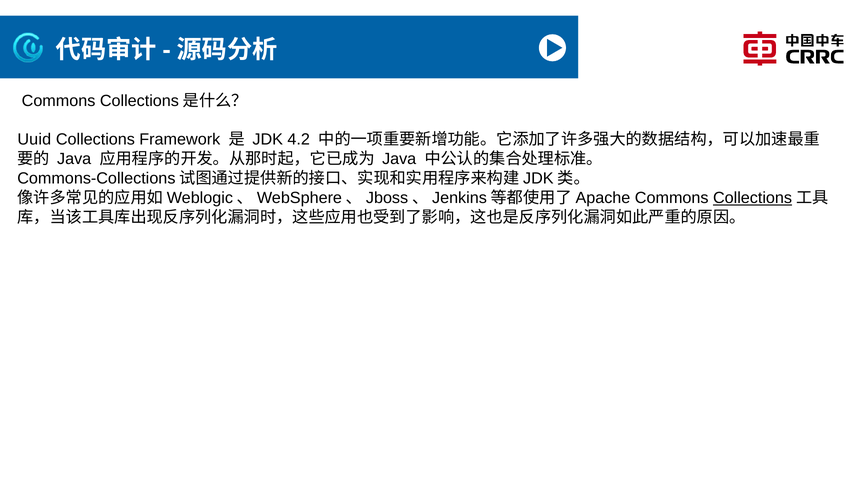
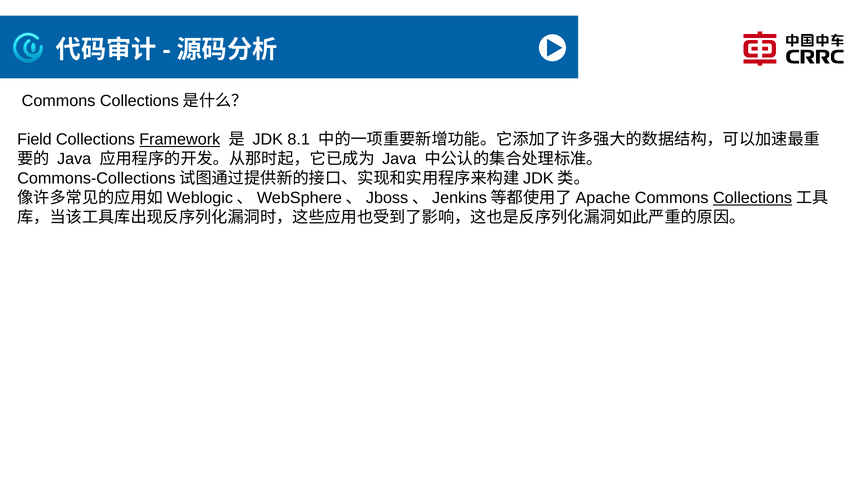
Uuid: Uuid -> Field
Framework underline: none -> present
4.2: 4.2 -> 8.1
